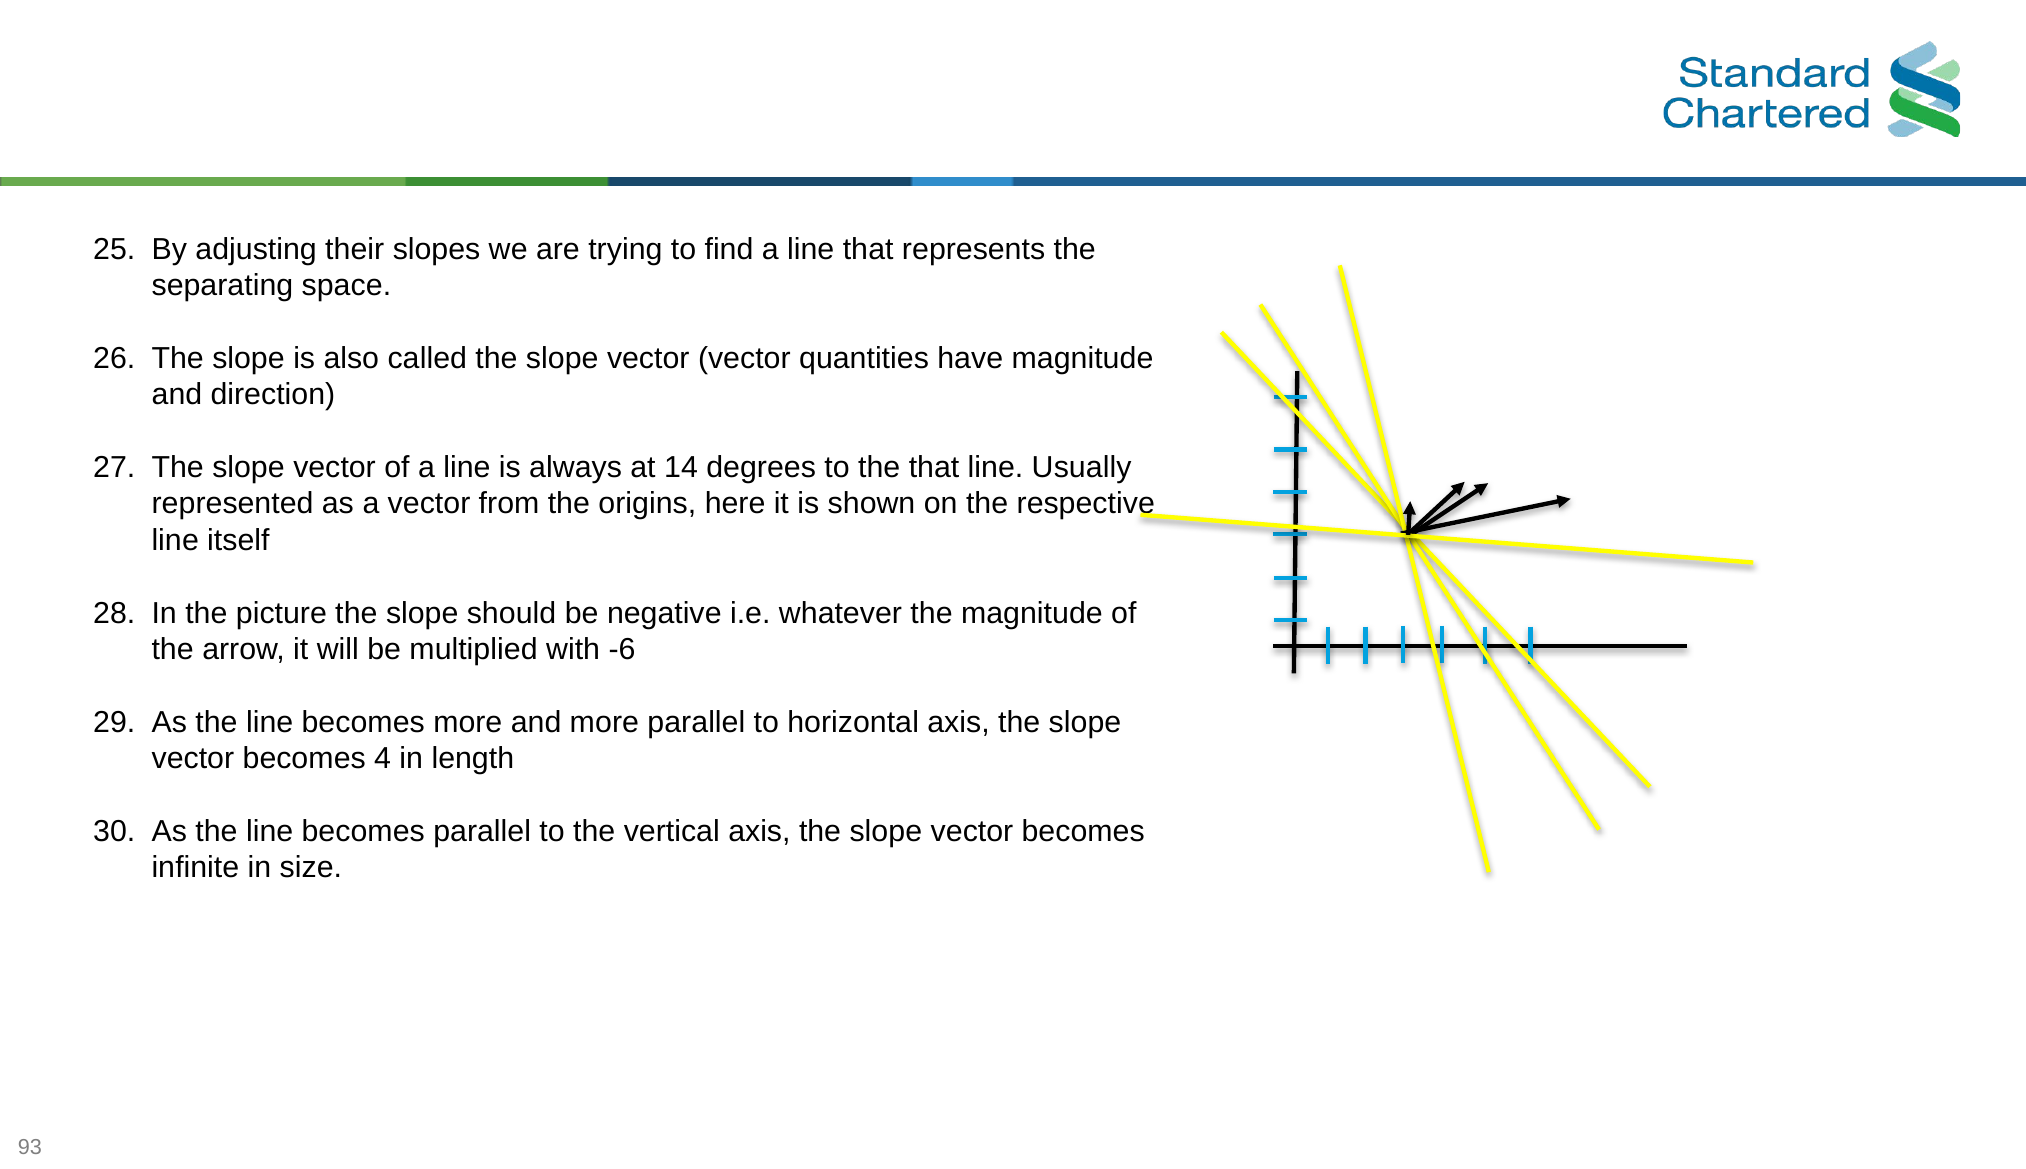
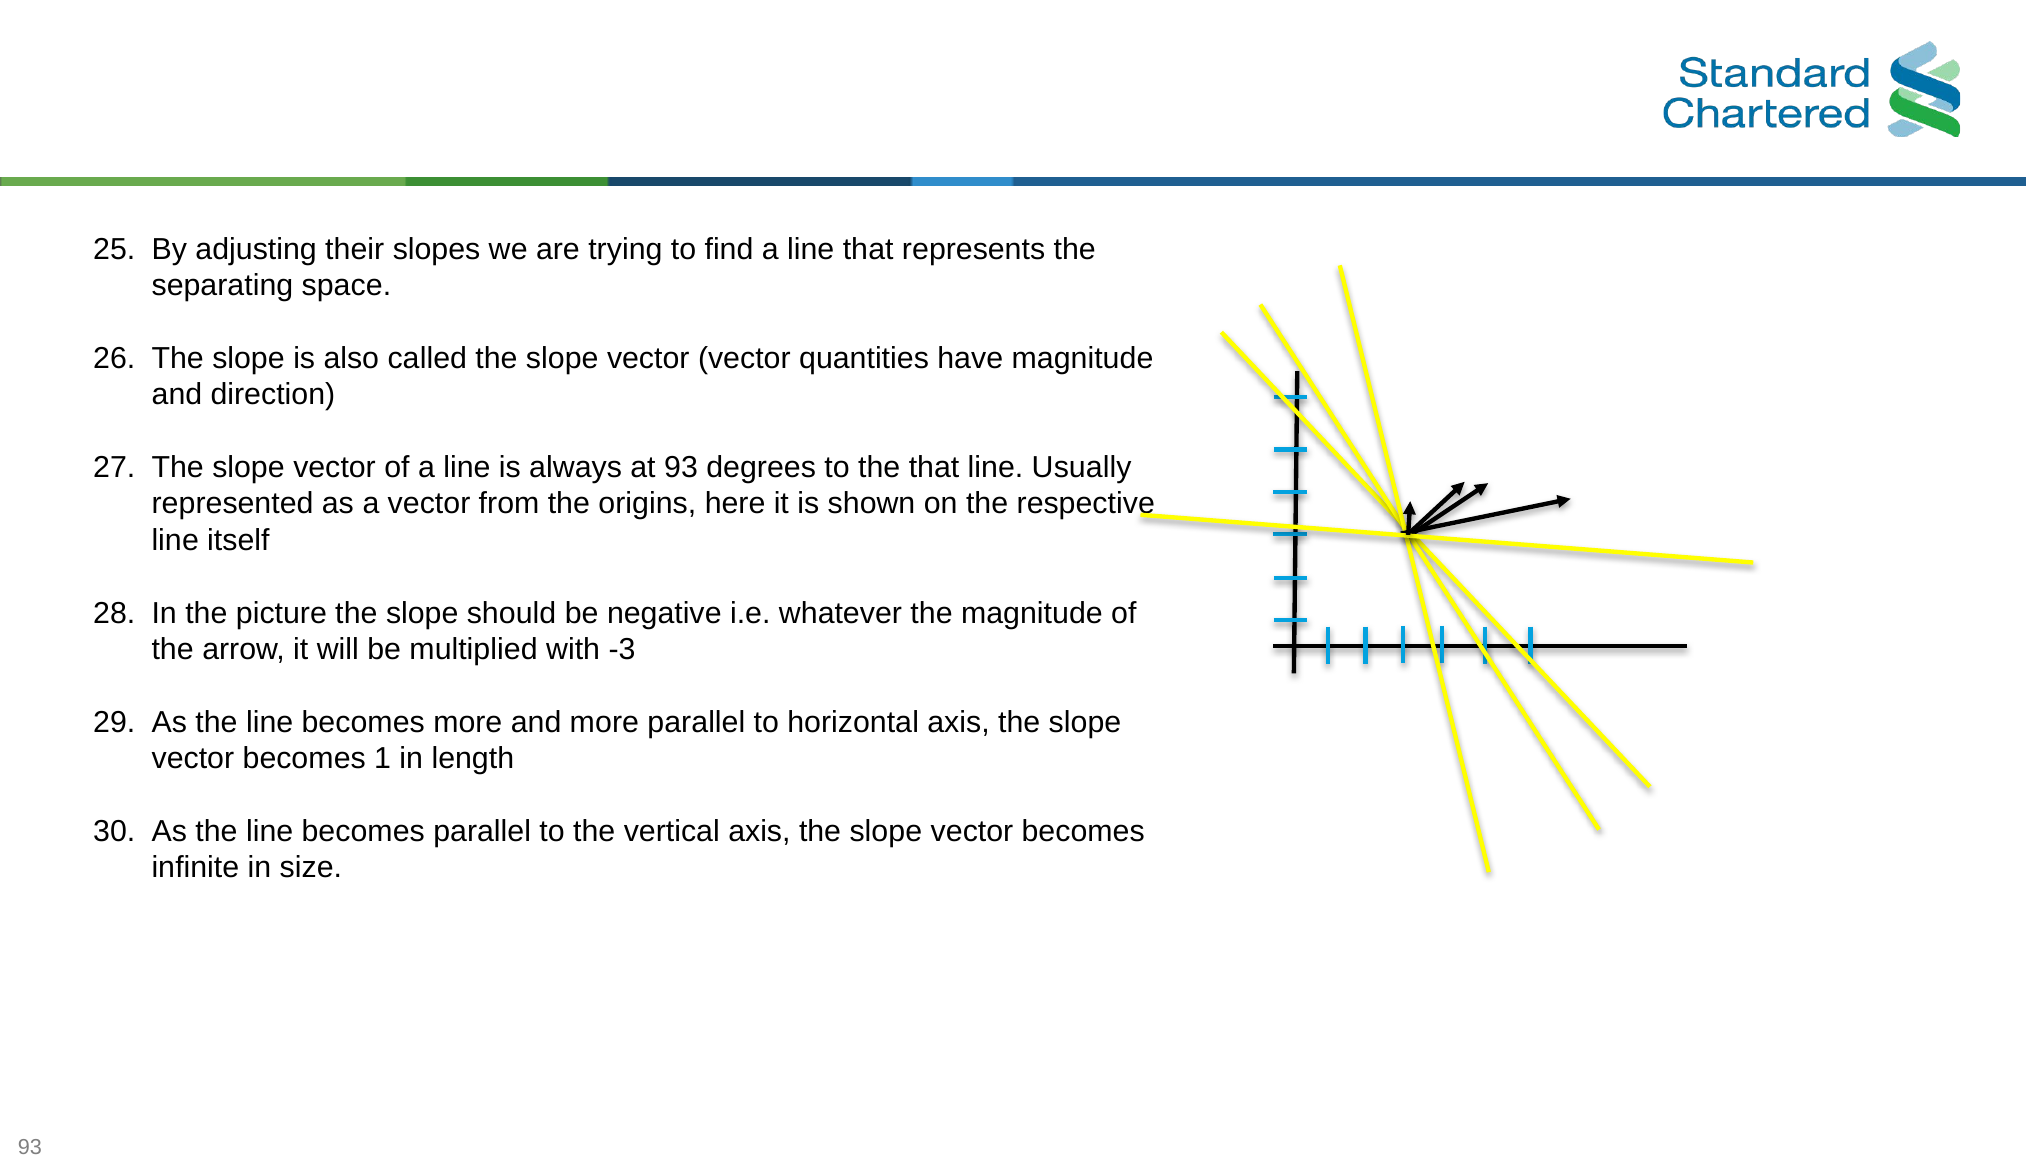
at 14: 14 -> 93
-6: -6 -> -3
4: 4 -> 1
